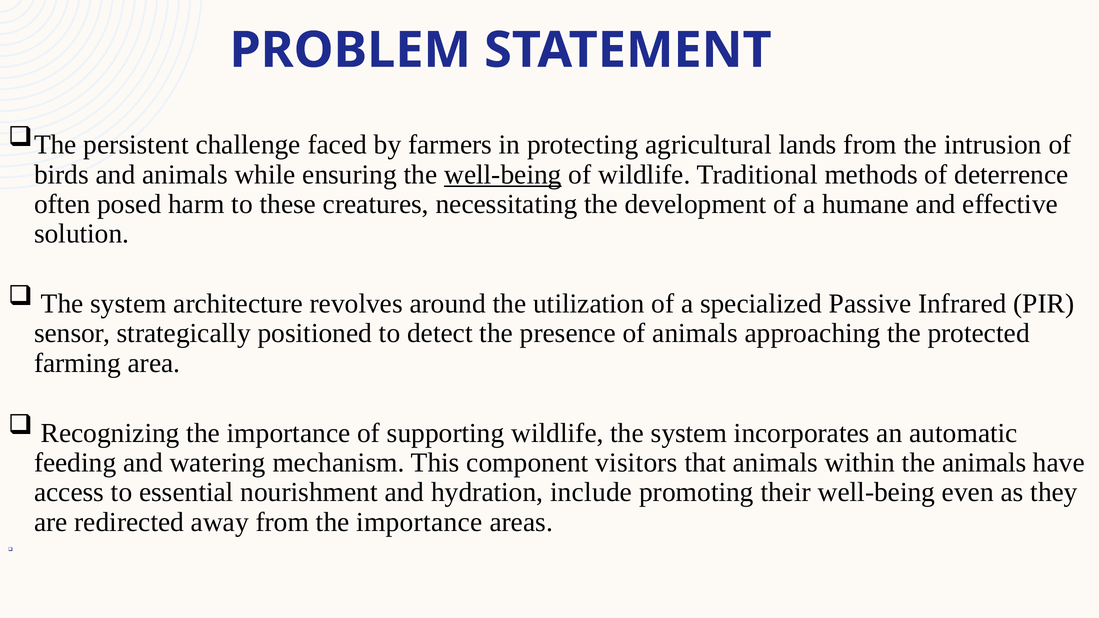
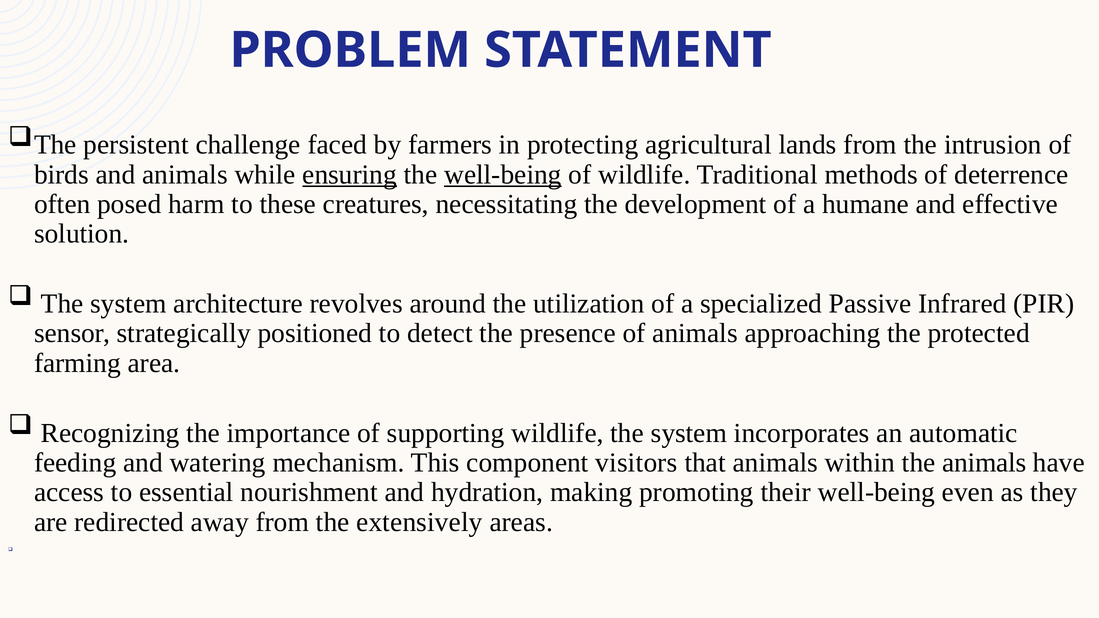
ensuring underline: none -> present
include: include -> making
from the importance: importance -> extensively
